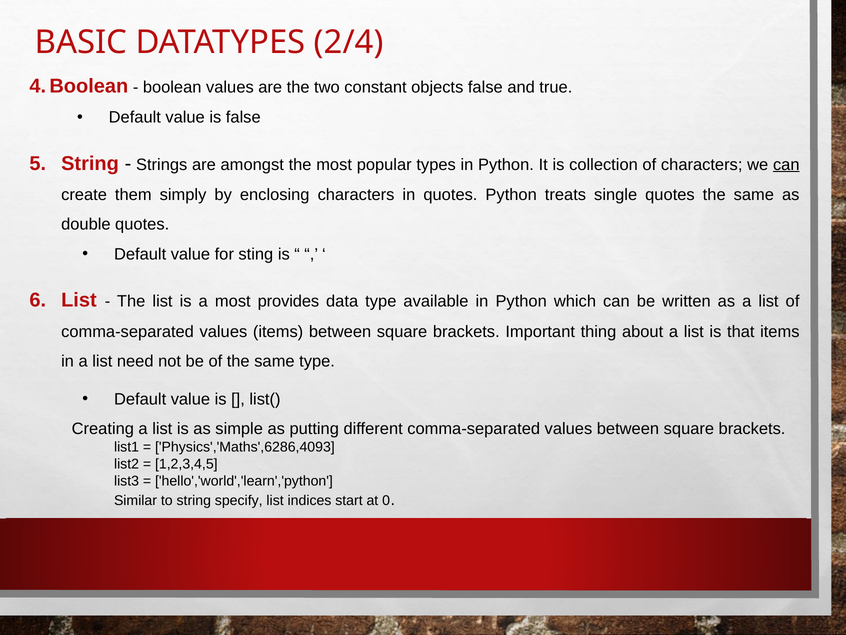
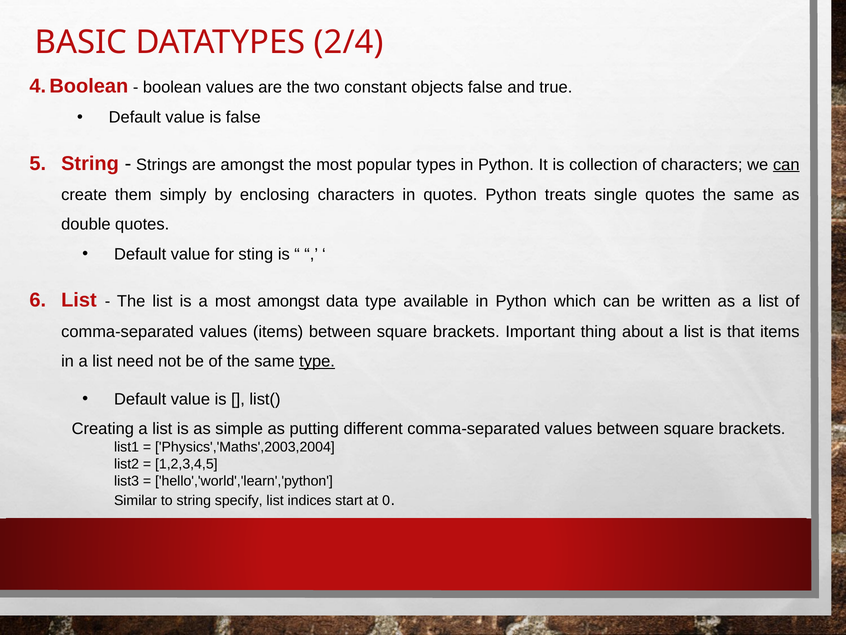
most provides: provides -> amongst
type at (317, 361) underline: none -> present
Physics','Maths',6286,4093: Physics','Maths',6286,4093 -> Physics','Maths',2003,2004
